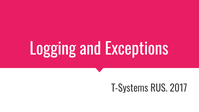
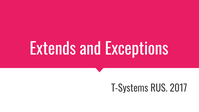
Logging: Logging -> Extends
